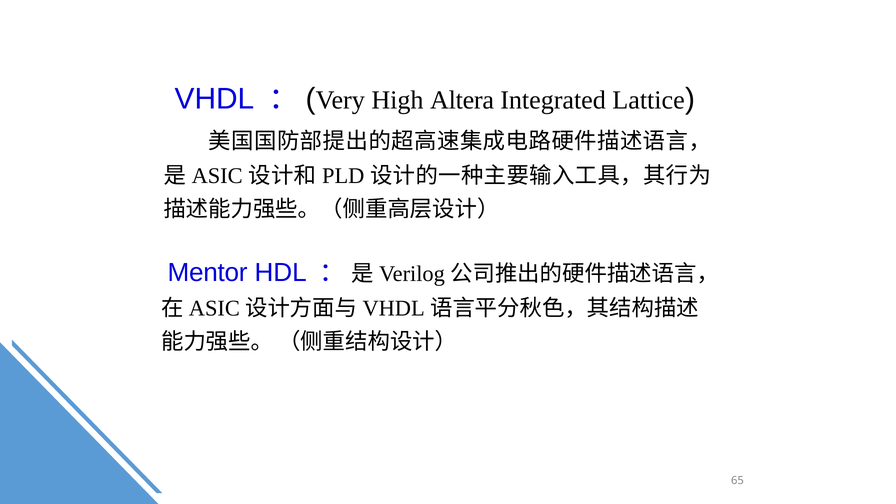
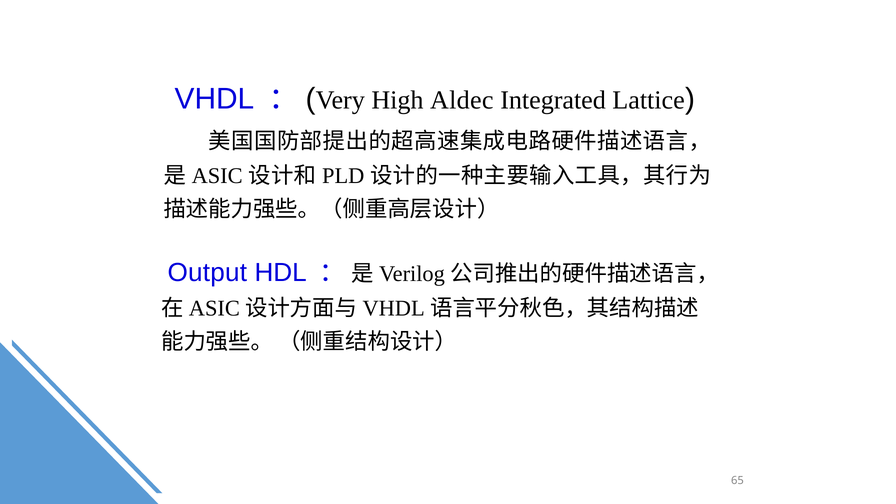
Altera: Altera -> Aldec
Mentor: Mentor -> Output
